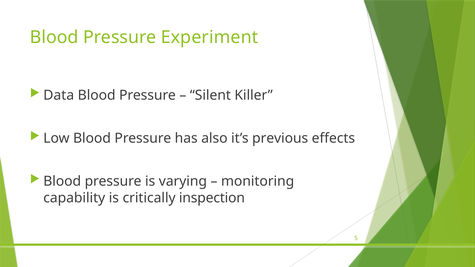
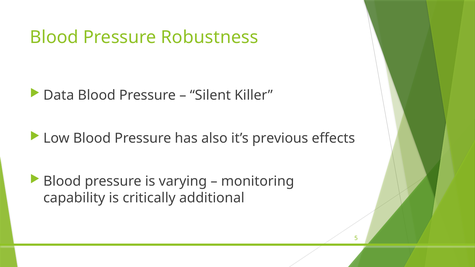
Experiment: Experiment -> Robustness
inspection: inspection -> additional
